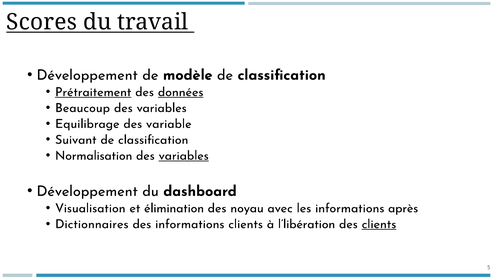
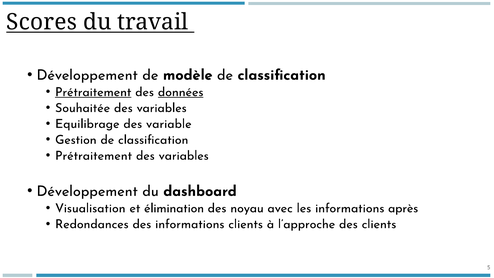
Beaucoup: Beaucoup -> Souhaitée
Suivant: Suivant -> Gestion
Normalisation at (94, 156): Normalisation -> Prétraitement
variables at (184, 156) underline: present -> none
Dictionnaires: Dictionnaires -> Redondances
l’libération: l’libération -> l’approche
clients at (379, 224) underline: present -> none
